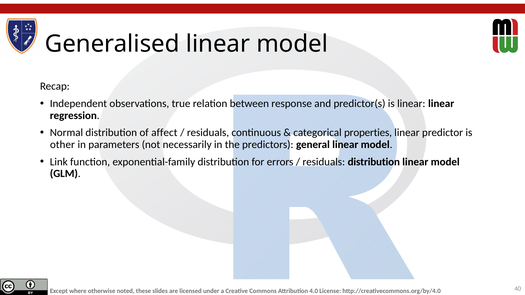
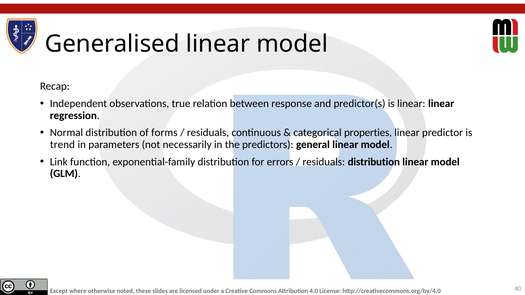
affect: affect -> forms
other: other -> trend
